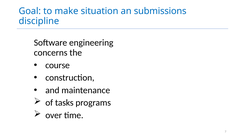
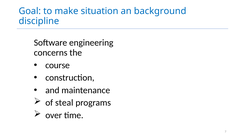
submissions: submissions -> background
tasks: tasks -> steal
